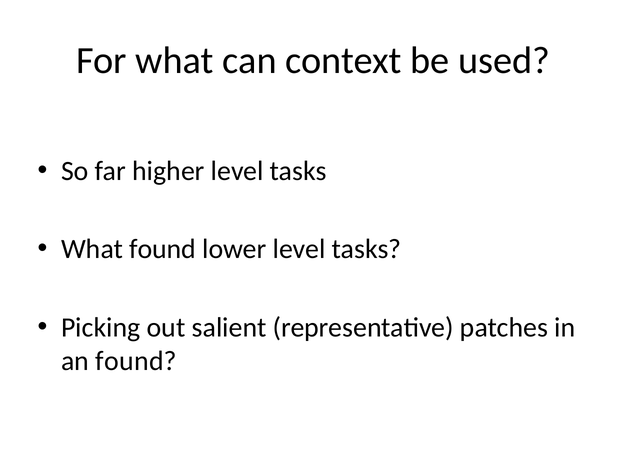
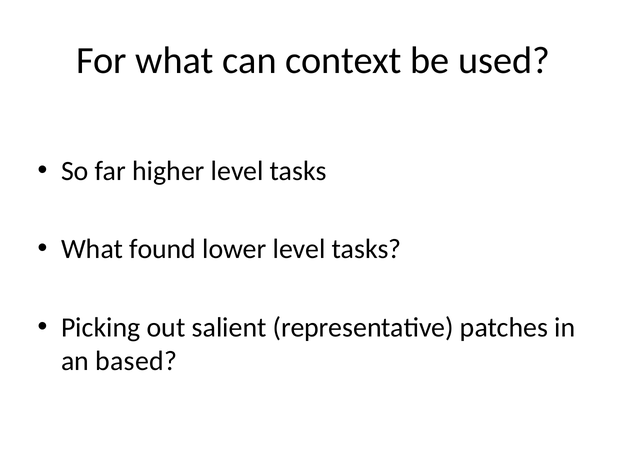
an found: found -> based
